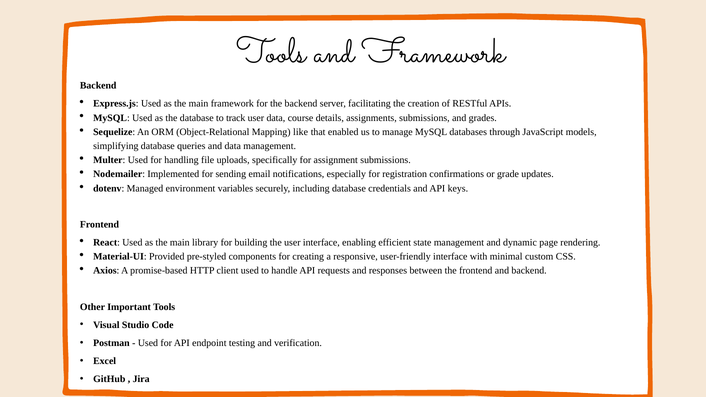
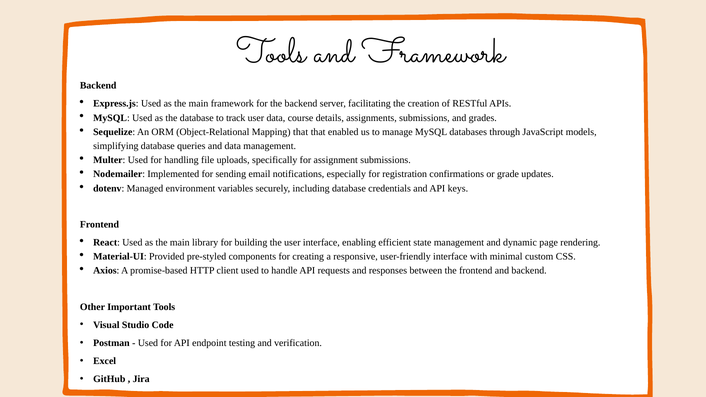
Mapping like: like -> that
